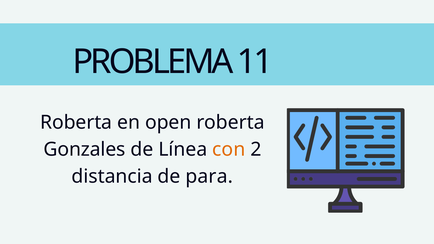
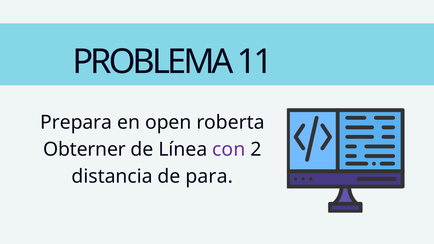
Roberta at (76, 122): Roberta -> Prepara
Gonzales: Gonzales -> Obterner
con colour: orange -> purple
